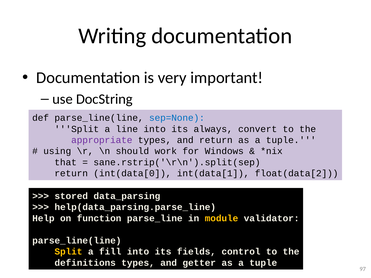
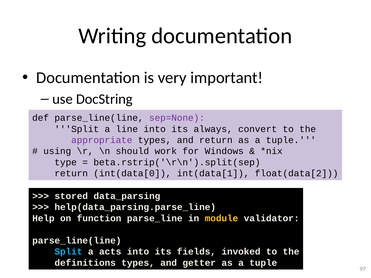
sep=None colour: blue -> purple
that: that -> type
sane.rstrip('\r\n').split(sep: sane.rstrip('\r\n').split(sep -> beta.rstrip('\r\n').split(sep
Split at (68, 252) colour: yellow -> light blue
fill: fill -> acts
control: control -> invoked
